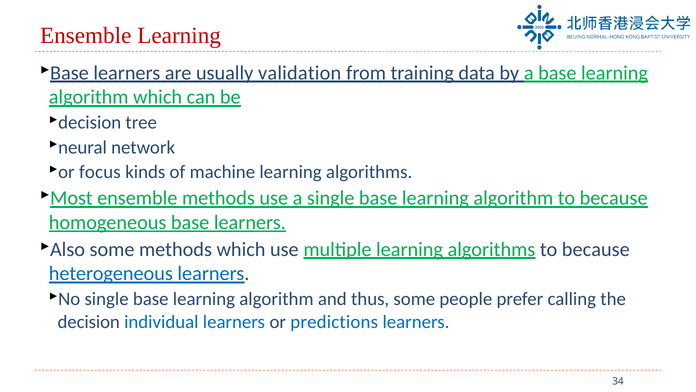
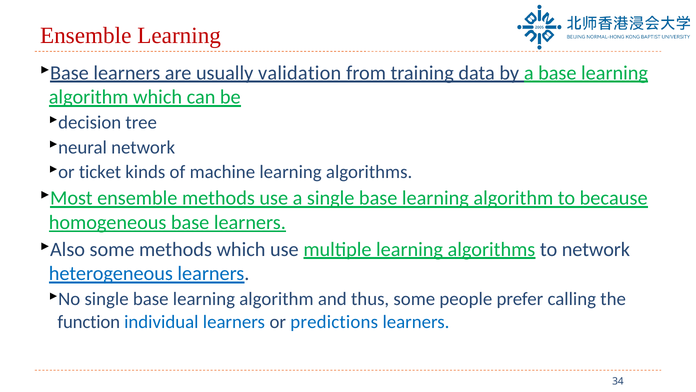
focus: focus -> ticket
algorithms to because: because -> network
decision: decision -> function
